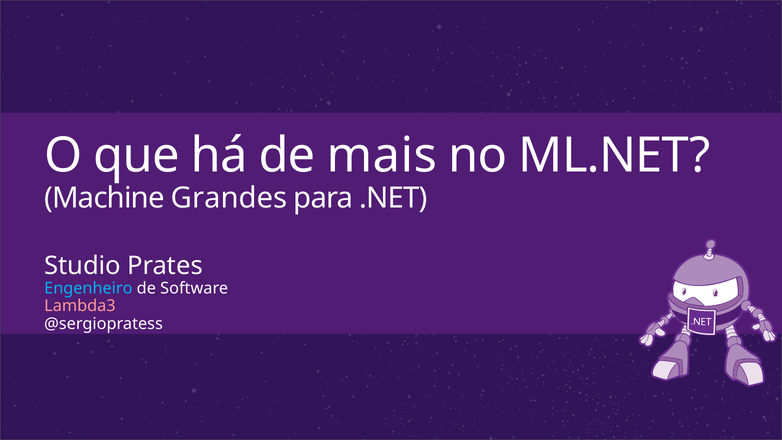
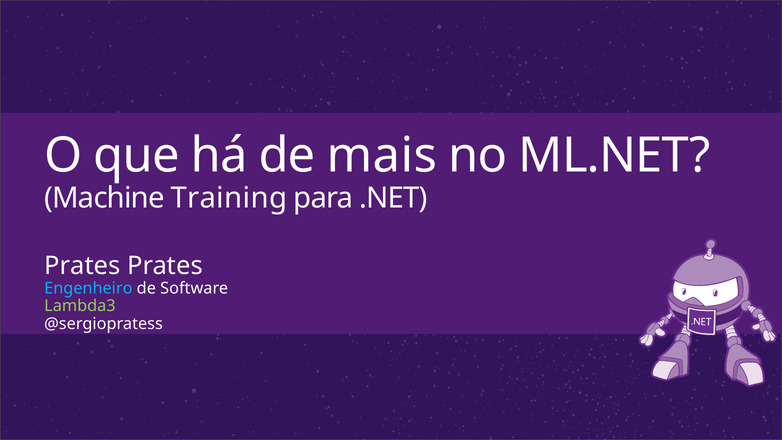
Grandes: Grandes -> Training
Studio at (82, 266): Studio -> Prates
Lambda3 colour: pink -> light green
